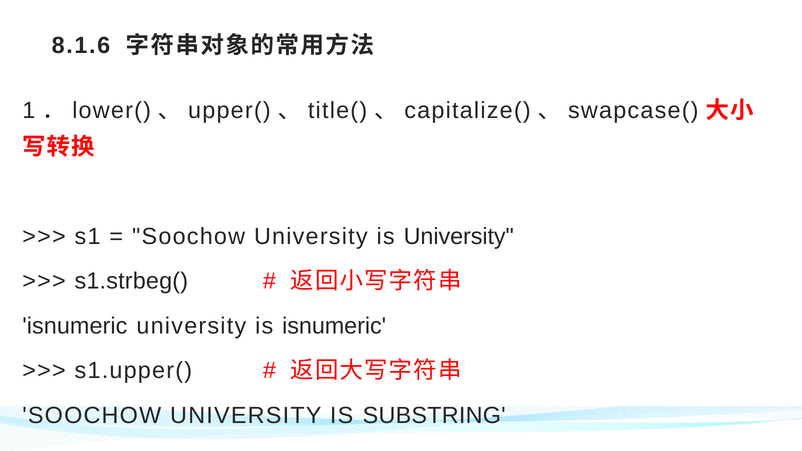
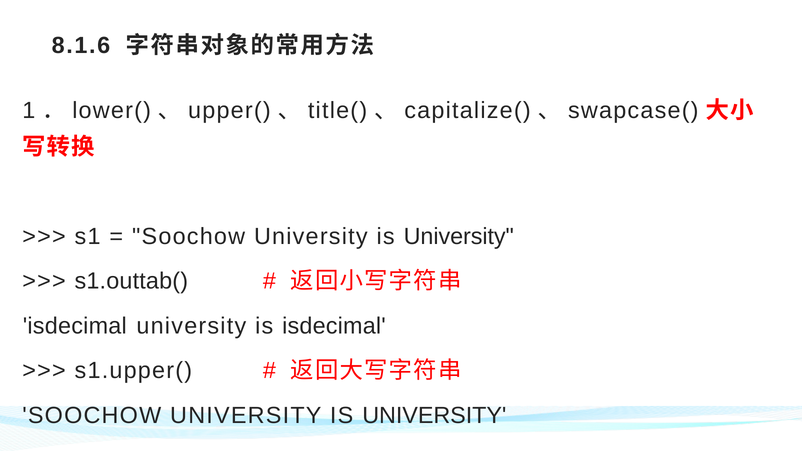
s1.strbeg(: s1.strbeg( -> s1.outtab(
isnumeric at (75, 326): isnumeric -> isdecimal
is isnumeric: isnumeric -> isdecimal
SUBSTRING at (434, 415): SUBSTRING -> UNIVERSITY
